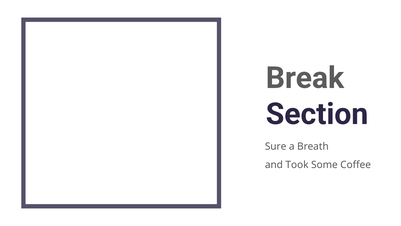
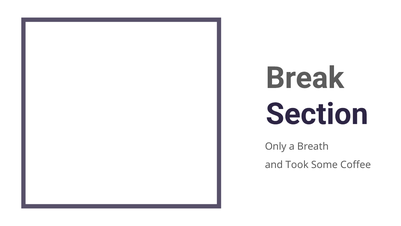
Sure: Sure -> Only
